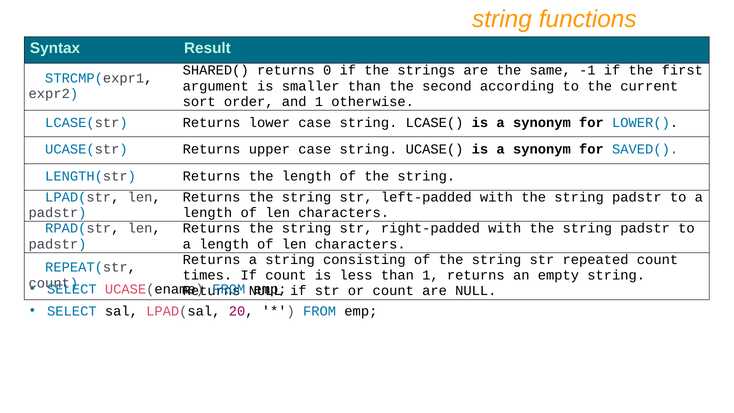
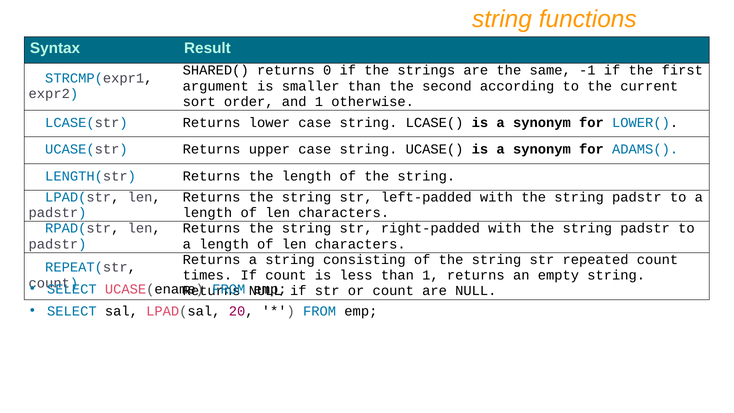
SAVED(: SAVED( -> ADAMS(
